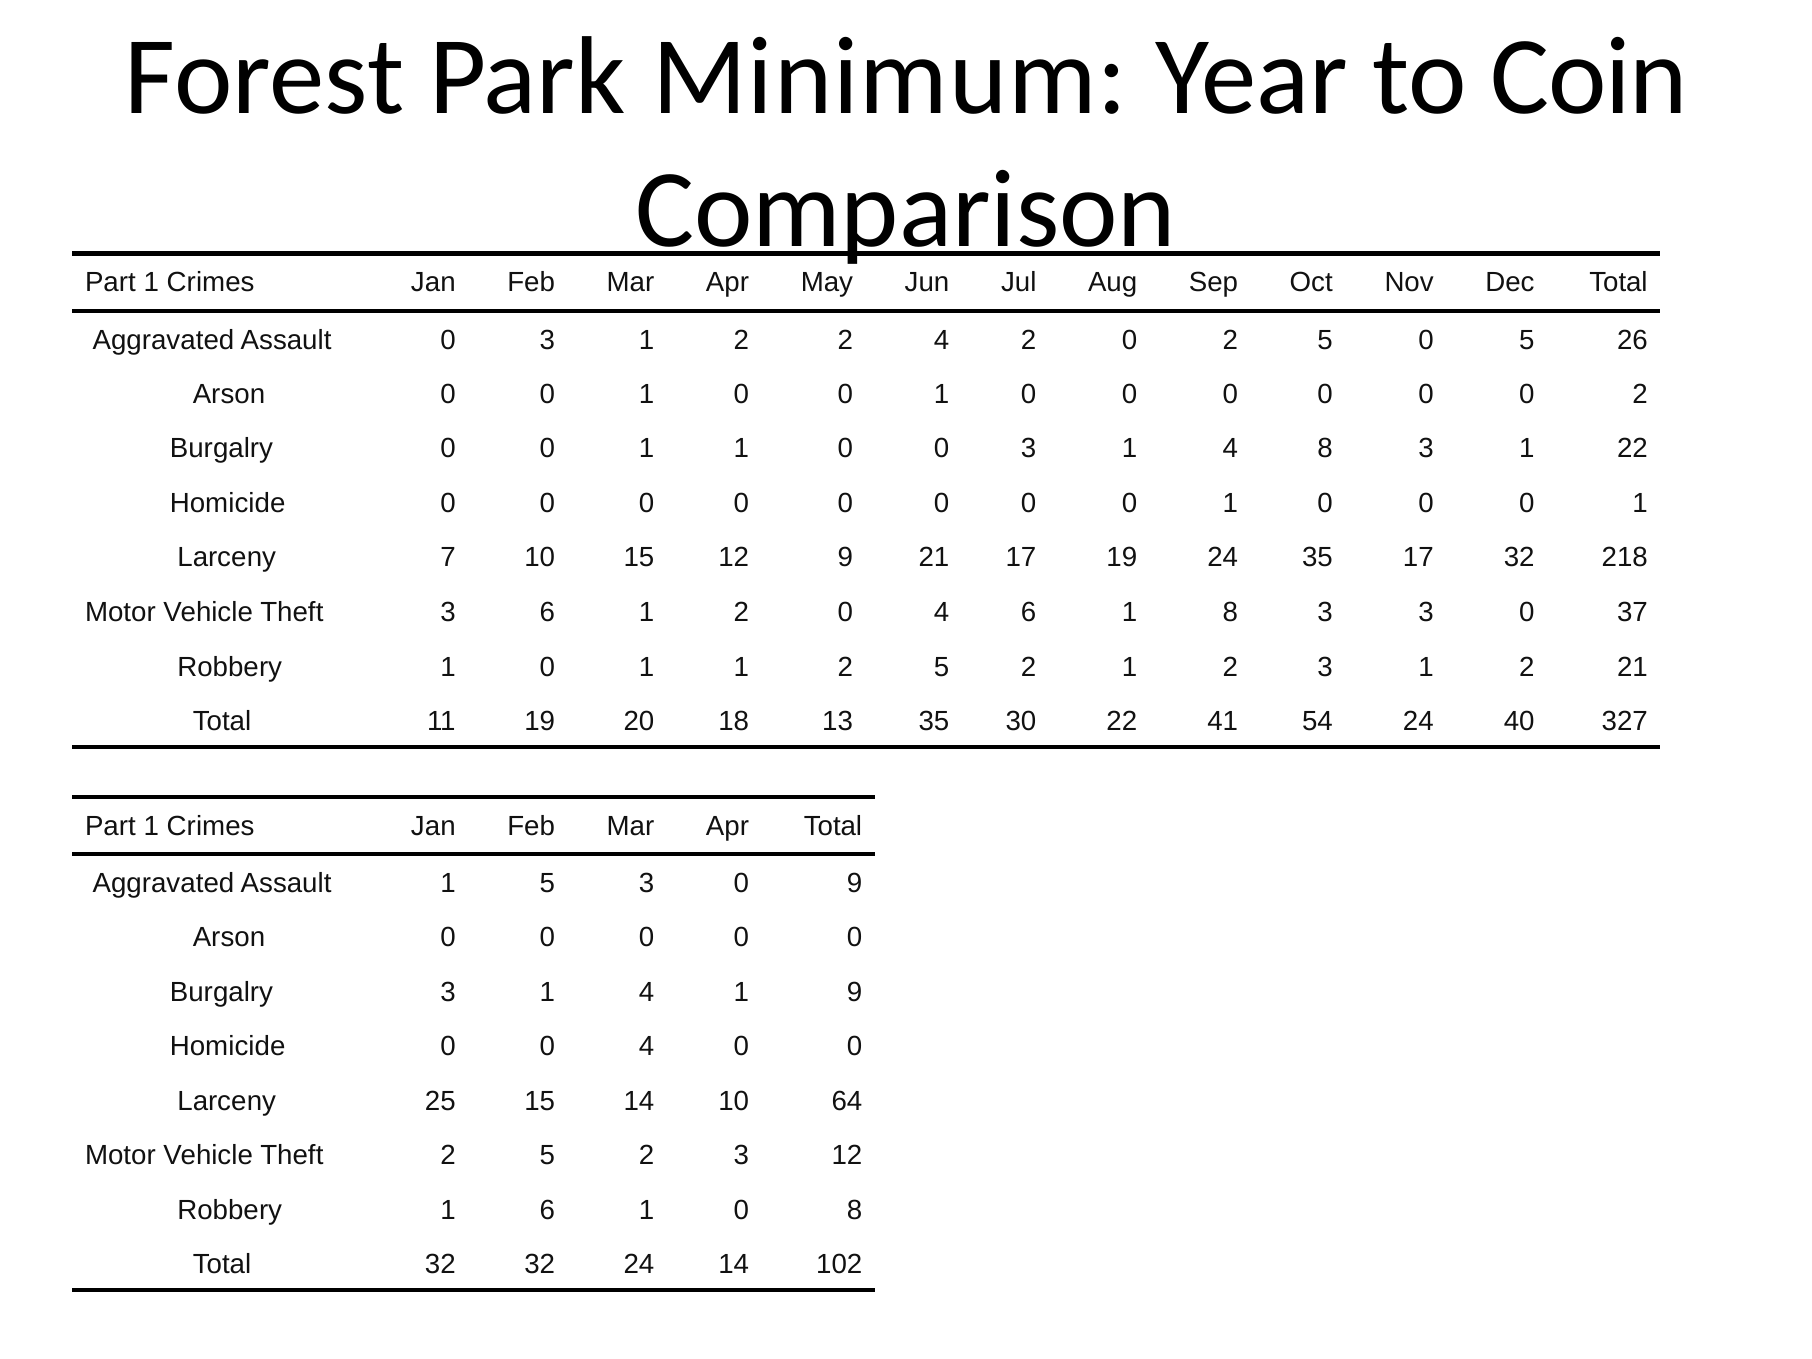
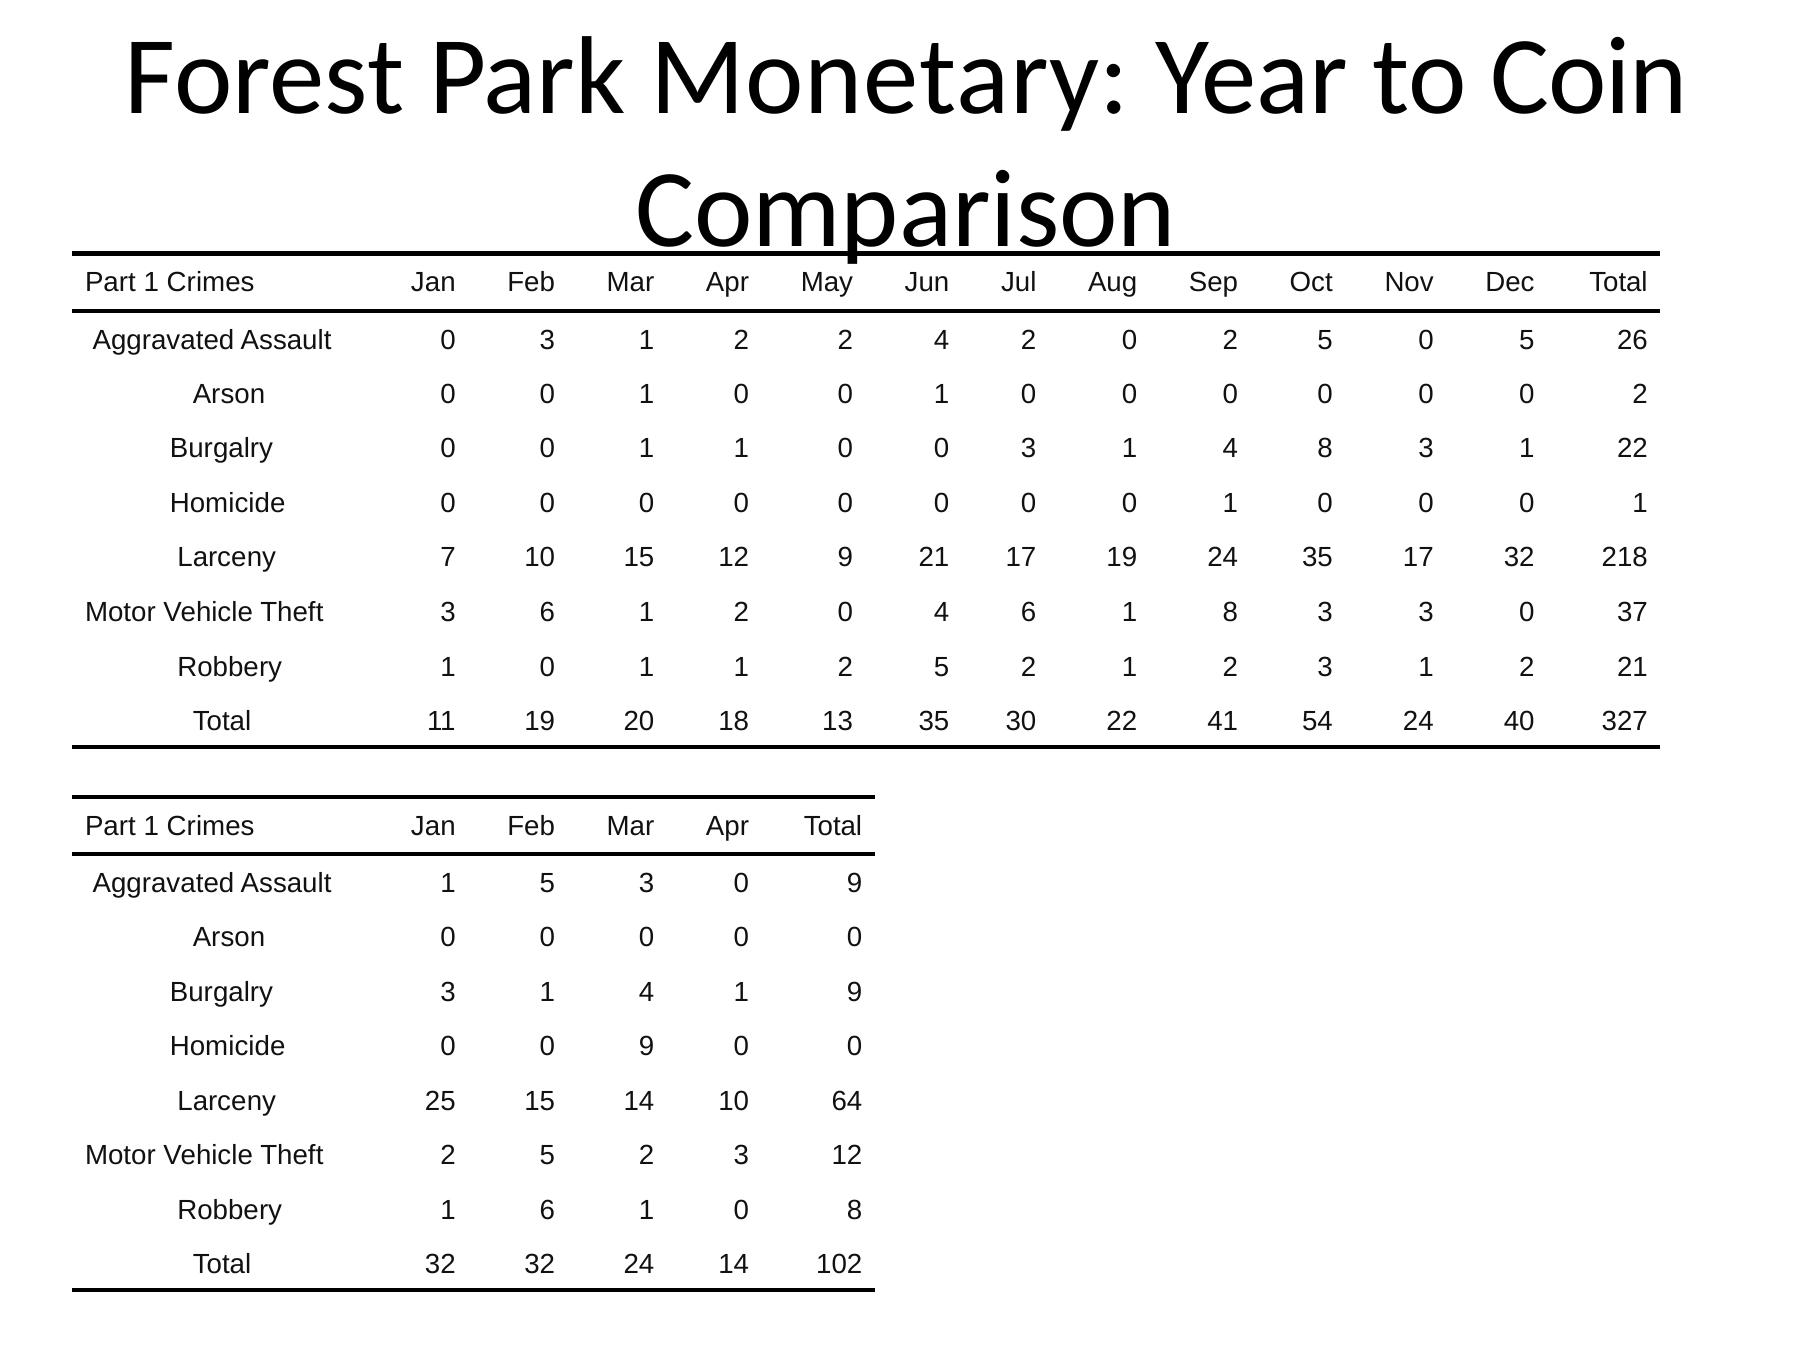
Minimum: Minimum -> Monetary
0 0 4: 4 -> 9
